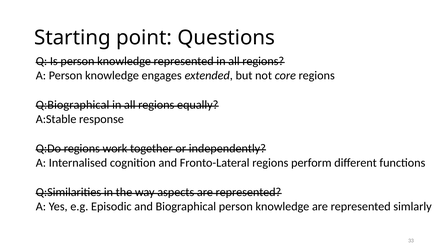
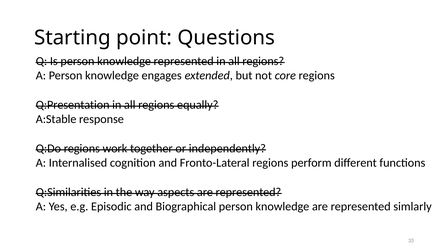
Q:Biographical: Q:Biographical -> Q:Presentation
